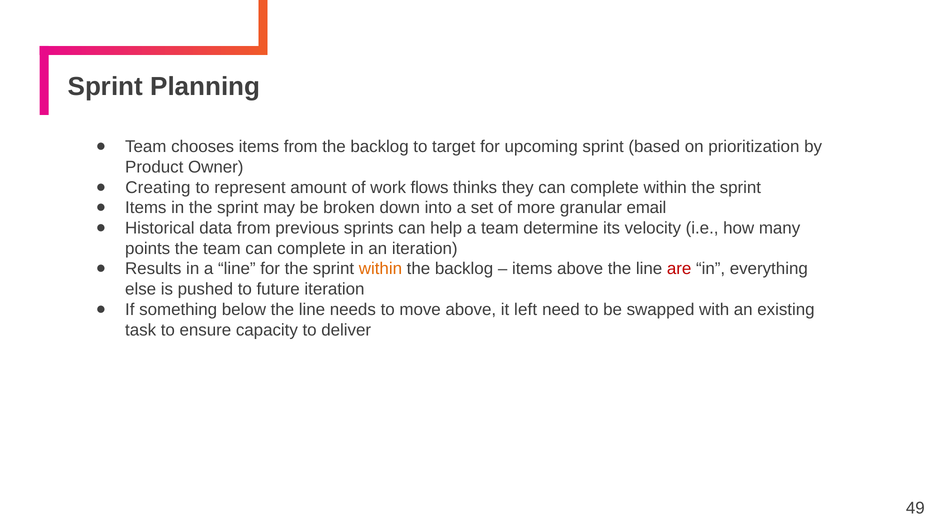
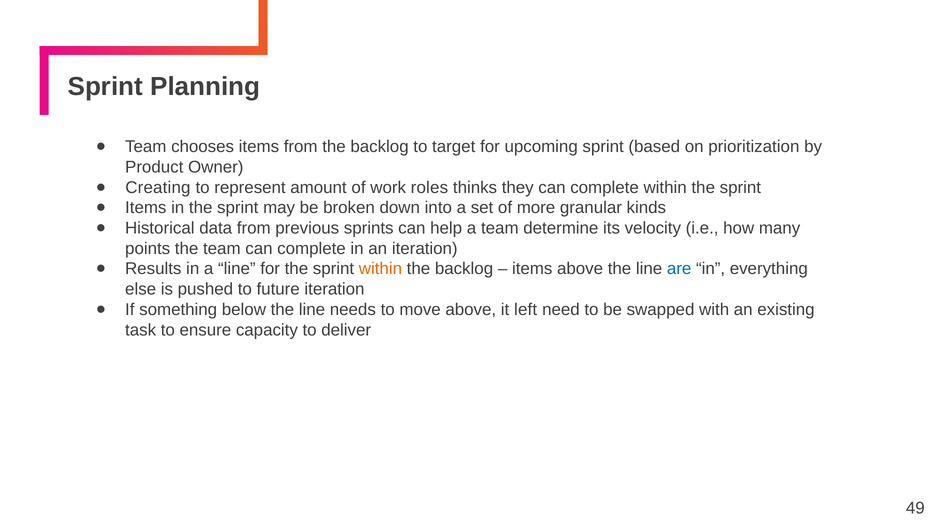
flows: flows -> roles
email: email -> kinds
are colour: red -> blue
